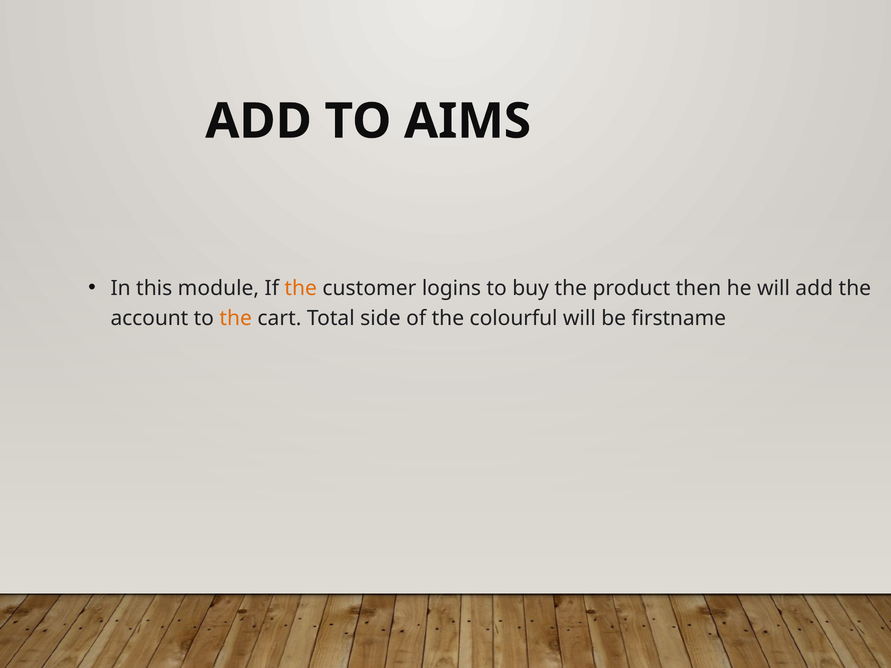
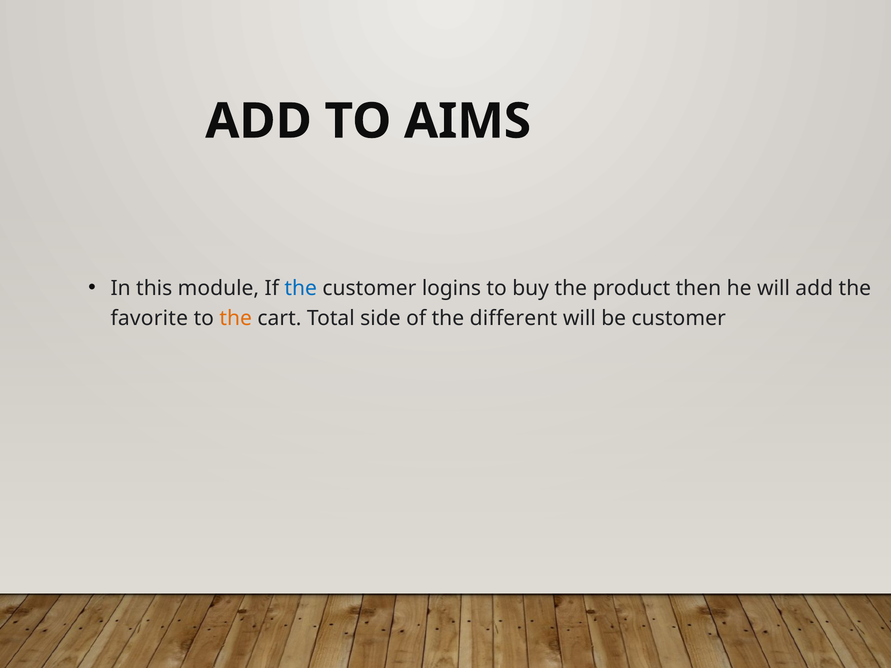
the at (301, 288) colour: orange -> blue
account: account -> favorite
colourful: colourful -> different
be firstname: firstname -> customer
